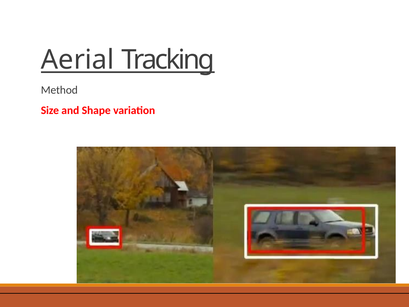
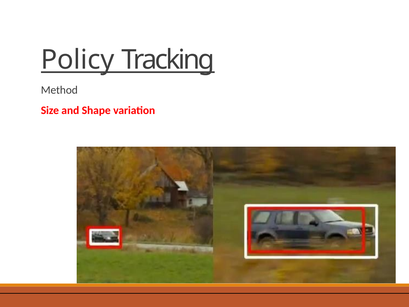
Aerial: Aerial -> Policy
